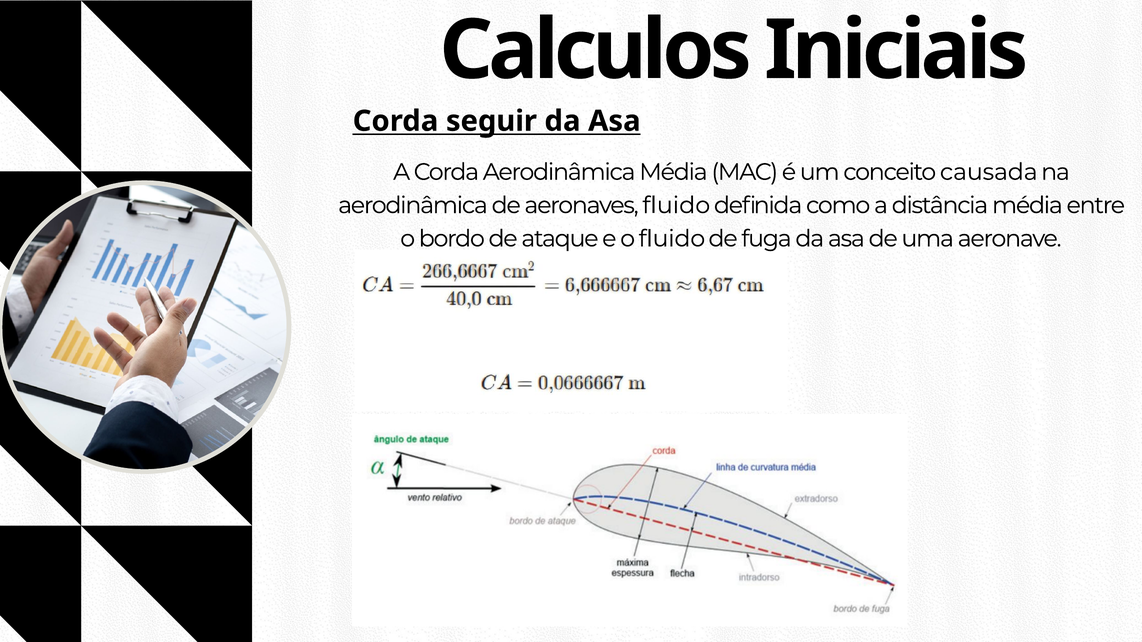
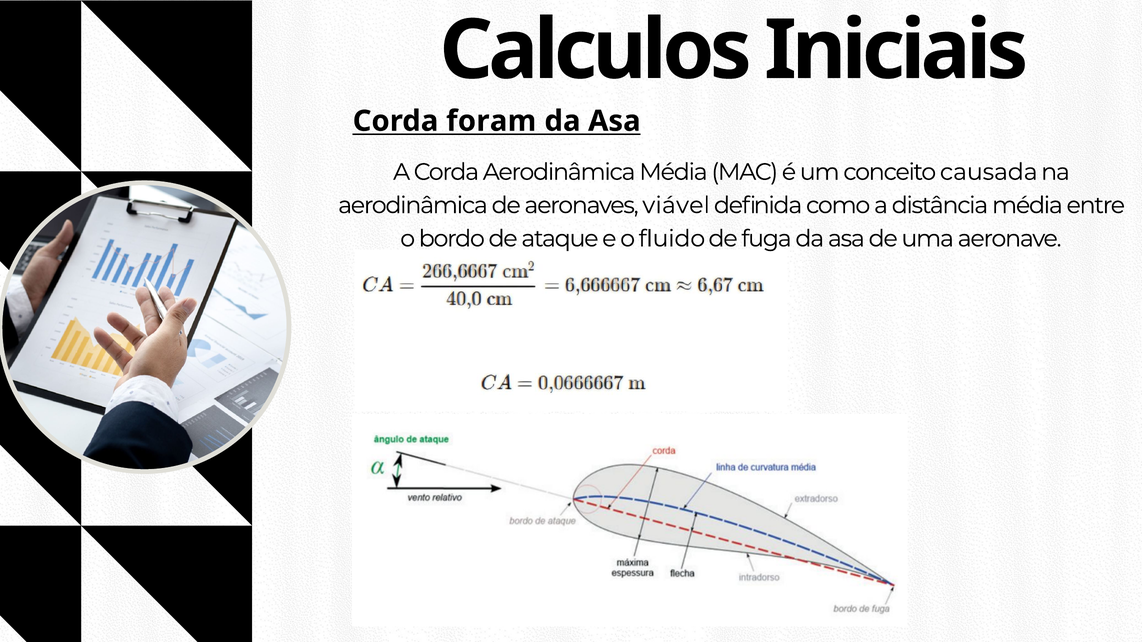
seguir: seguir -> foram
aeronaves fluido: fluido -> viável
